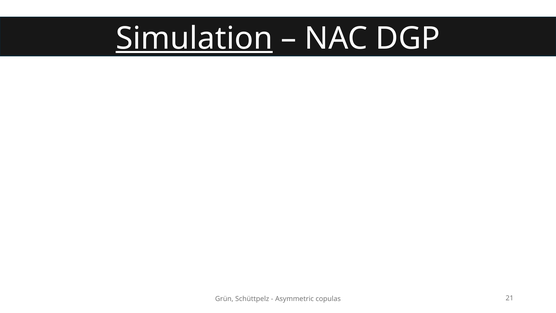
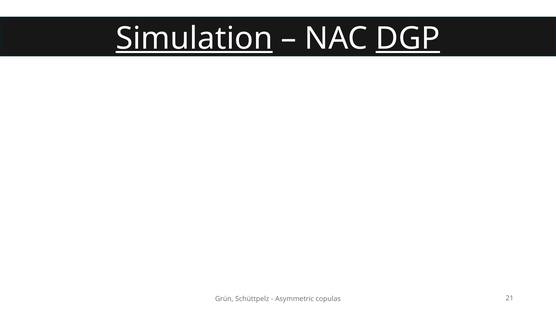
DGP underline: none -> present
